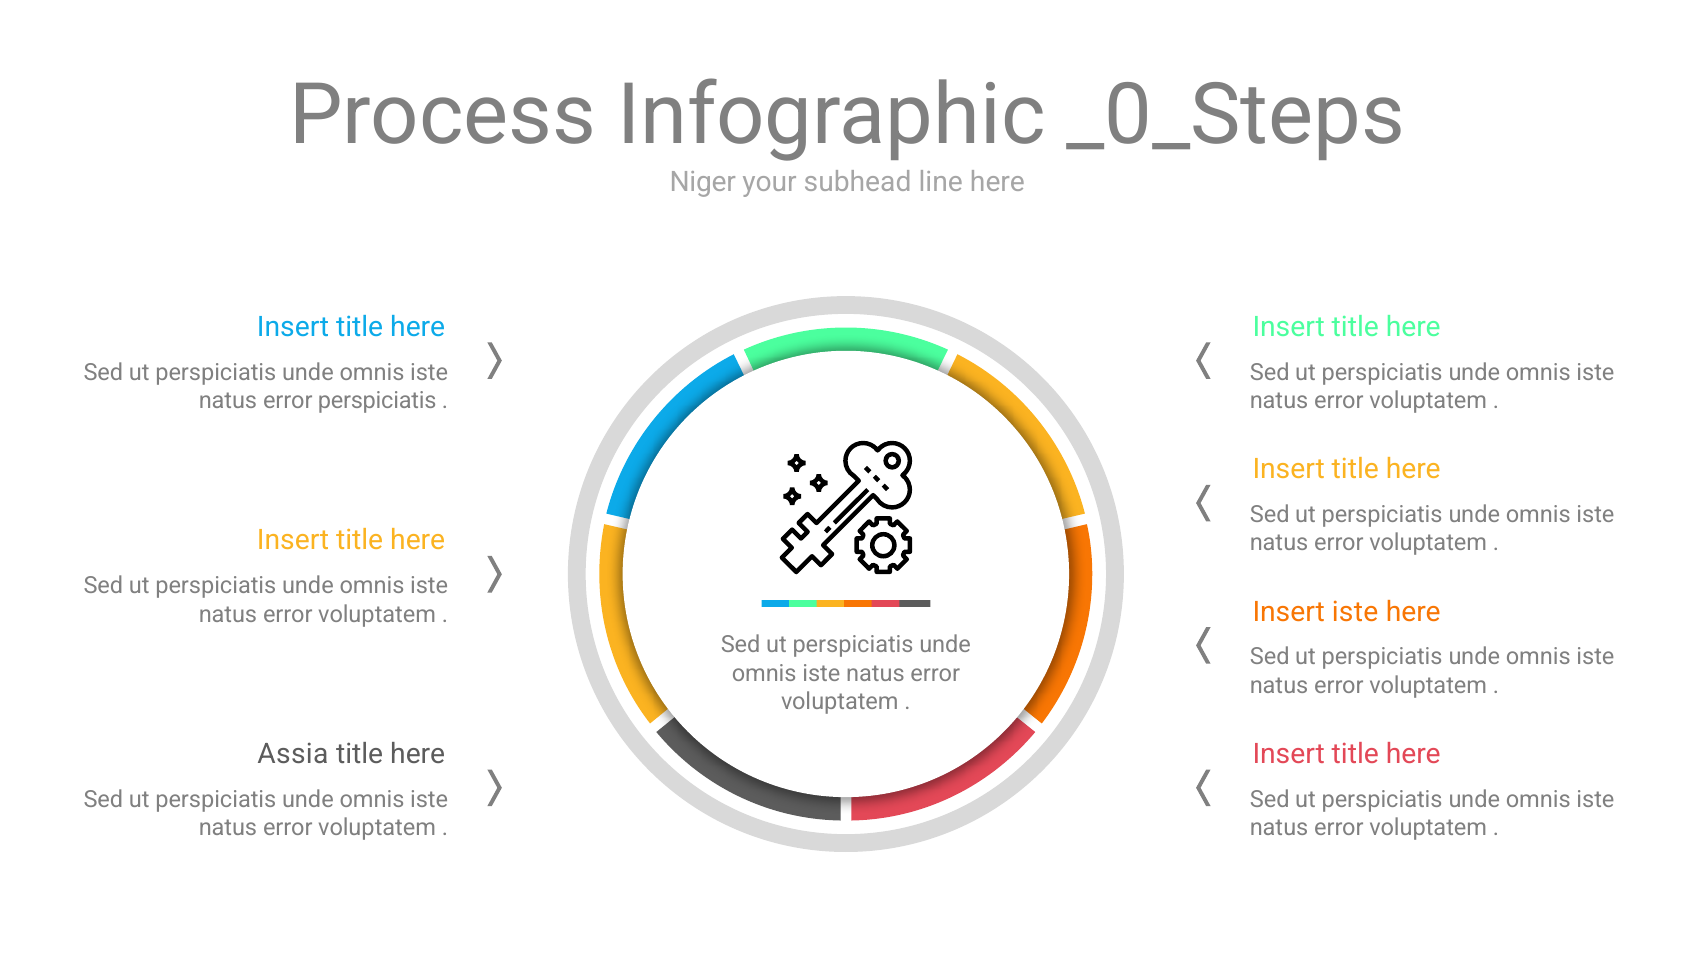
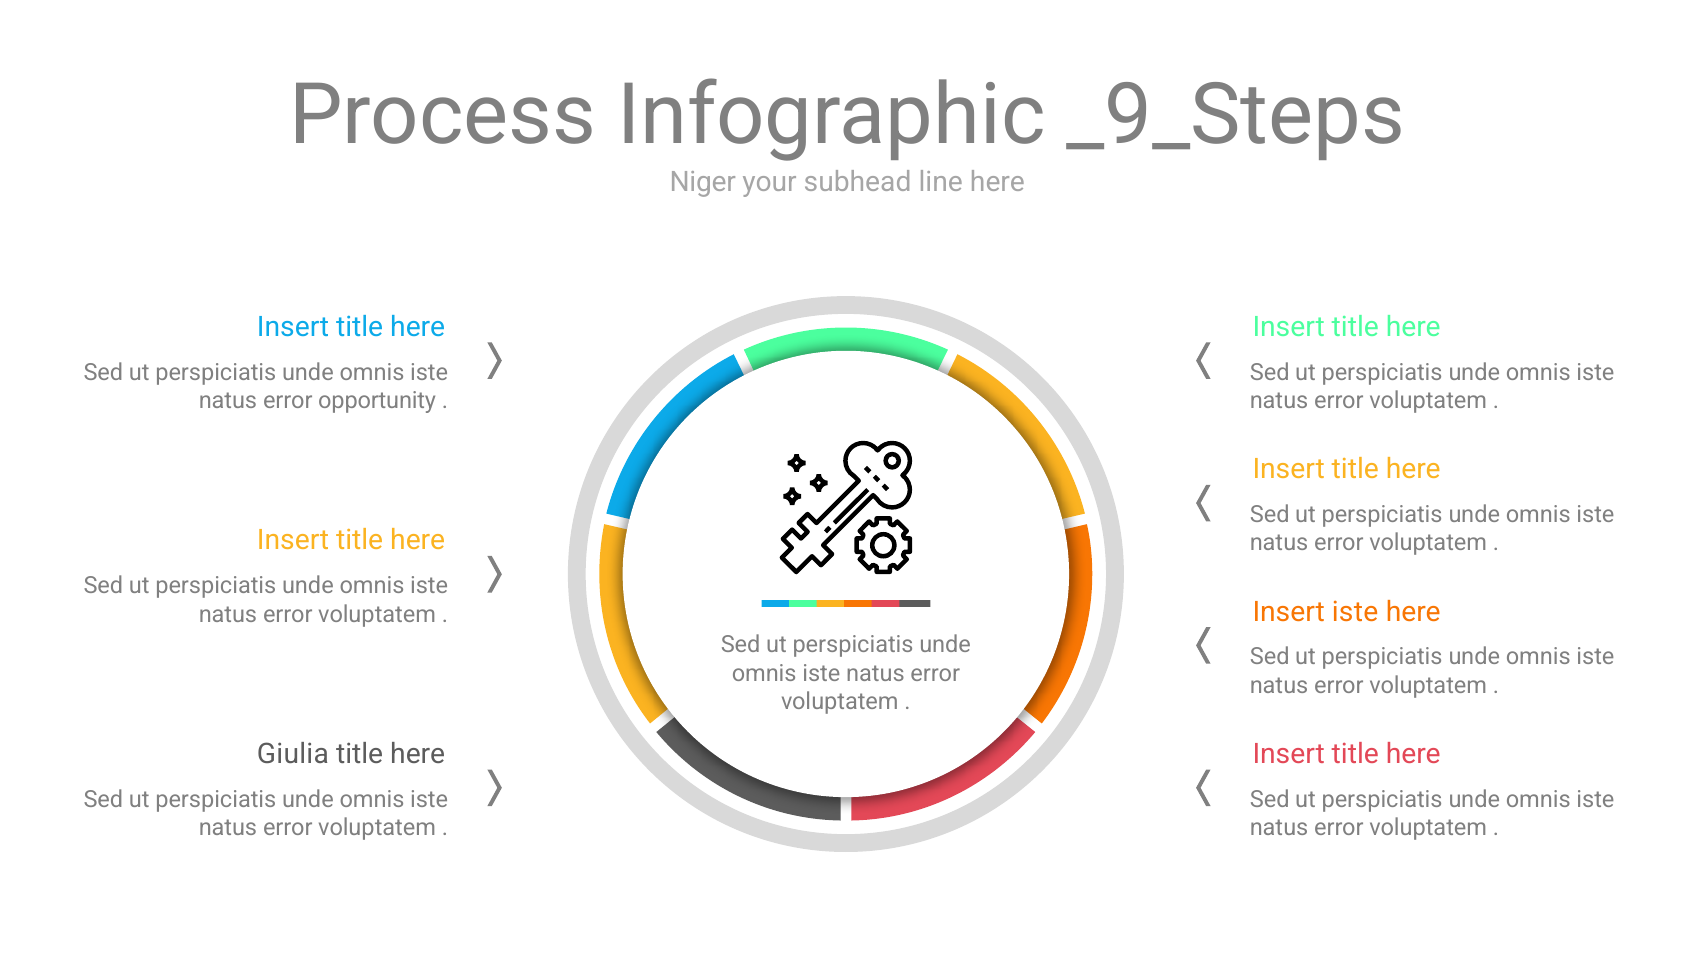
_0_Steps: _0_Steps -> _9_Steps
error perspiciatis: perspiciatis -> opportunity
Assia: Assia -> Giulia
